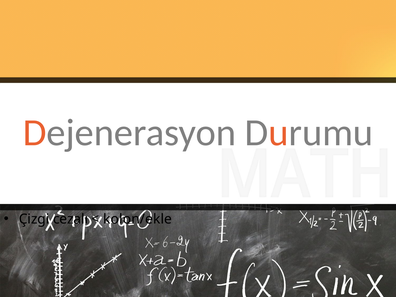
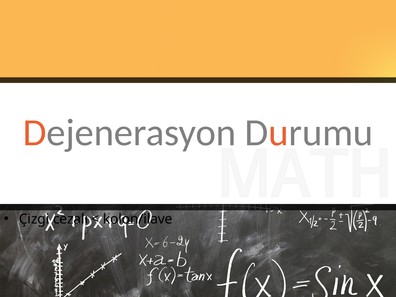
kolon/ekle: kolon/ekle -> kolon/ilave
